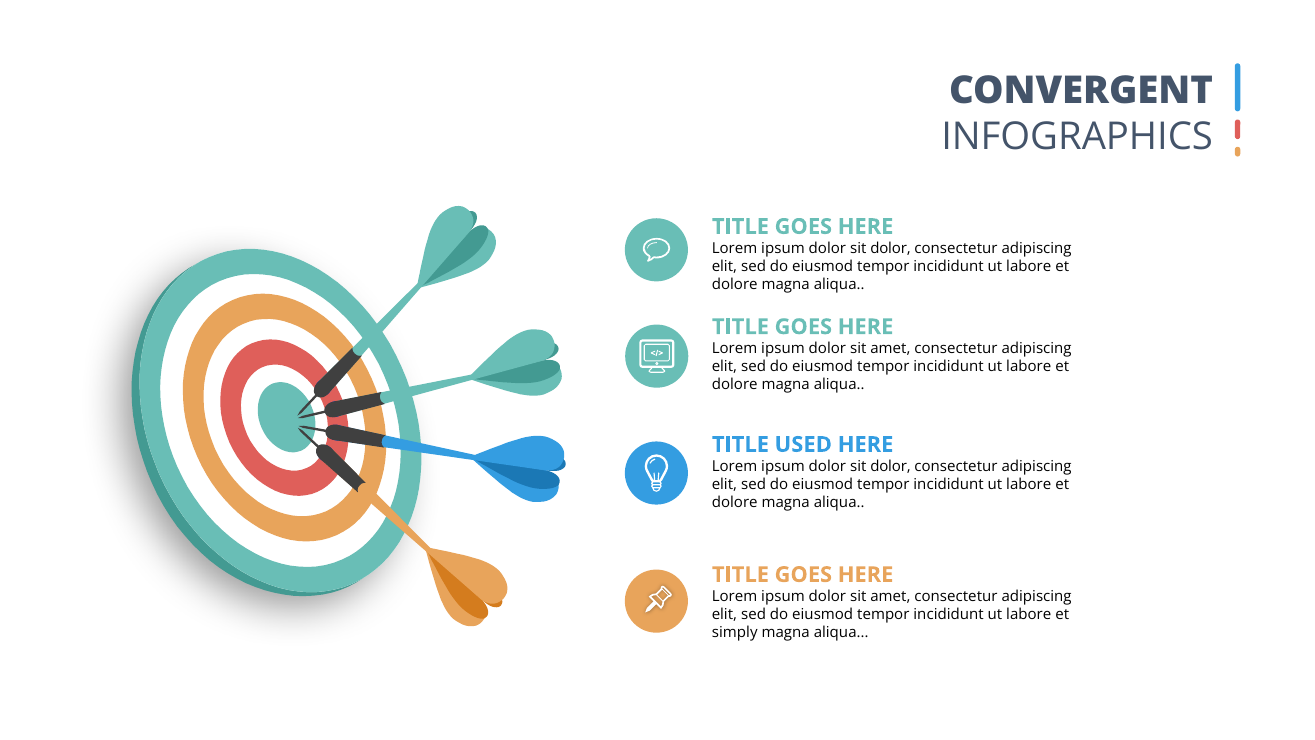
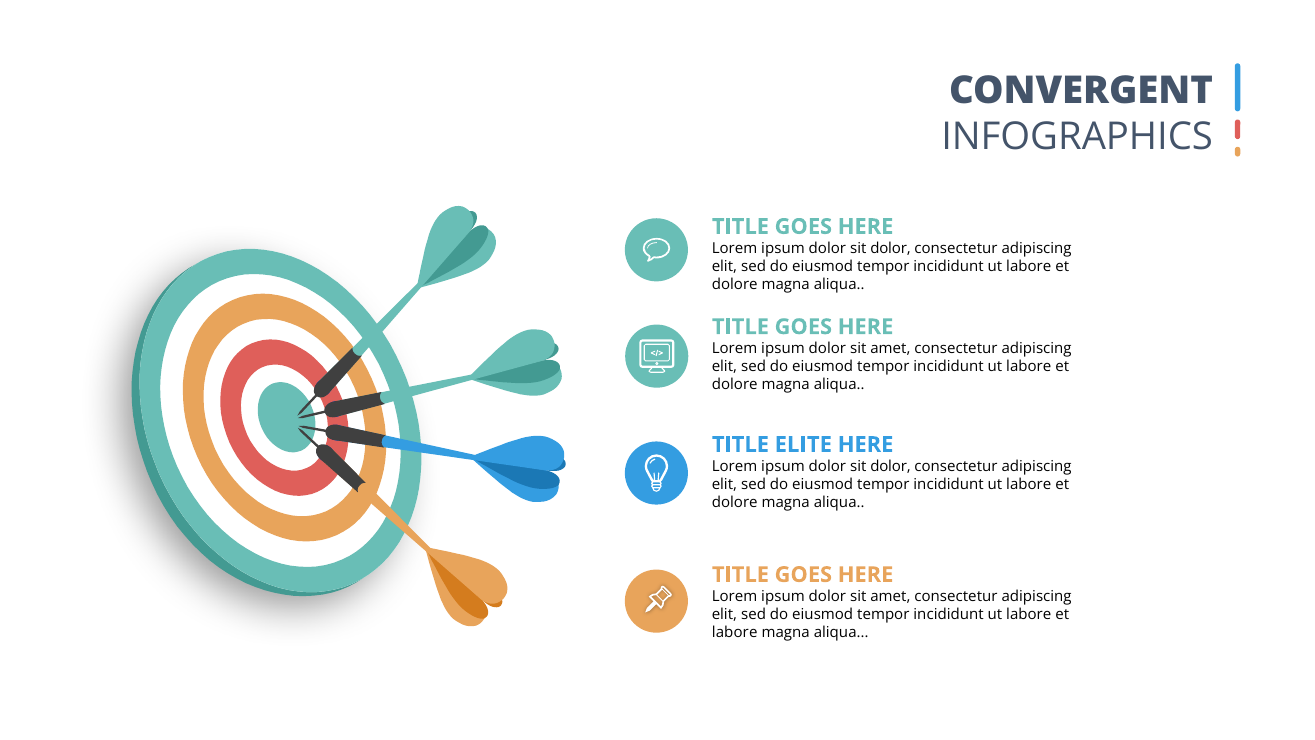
USED: USED -> ELITE
simply at (735, 632): simply -> labore
